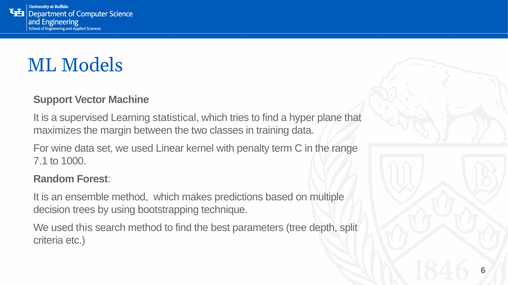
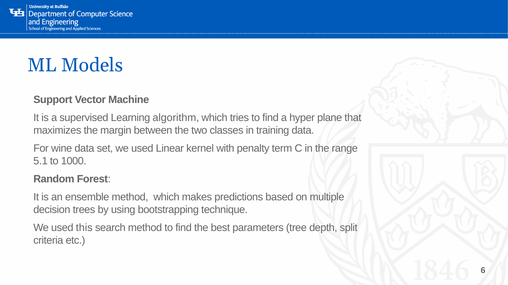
statistical: statistical -> algorithm
7.1: 7.1 -> 5.1
